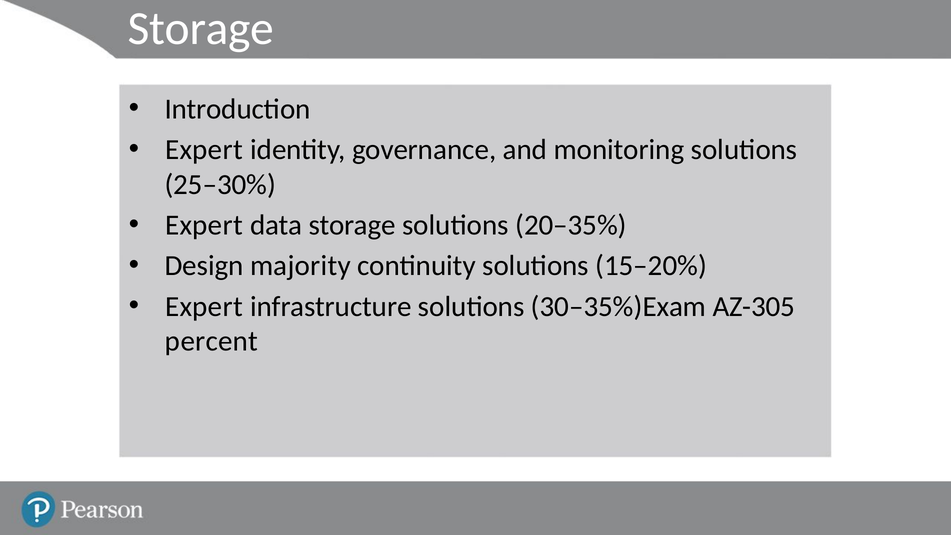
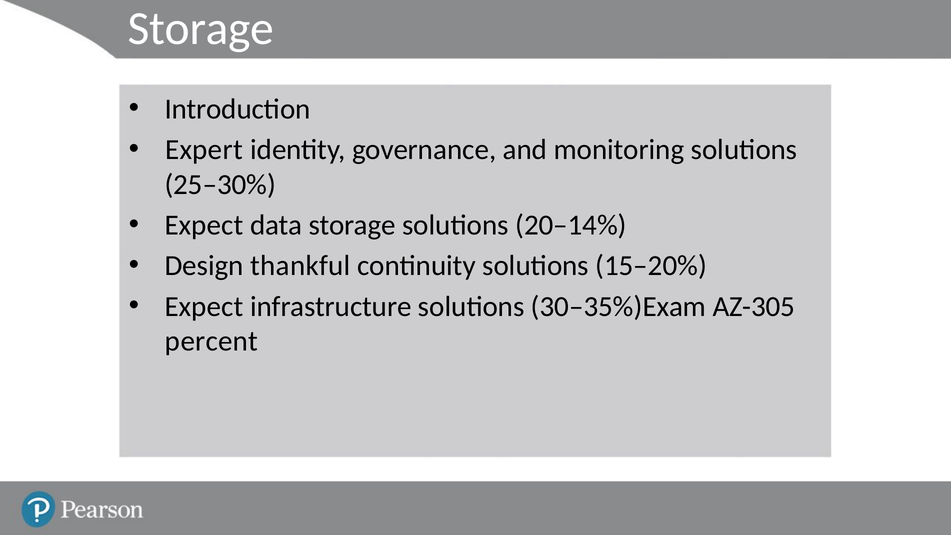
Expert at (204, 225): Expert -> Expect
20–35%: 20–35% -> 20–14%
majority: majority -> thankful
Expert at (204, 306): Expert -> Expect
